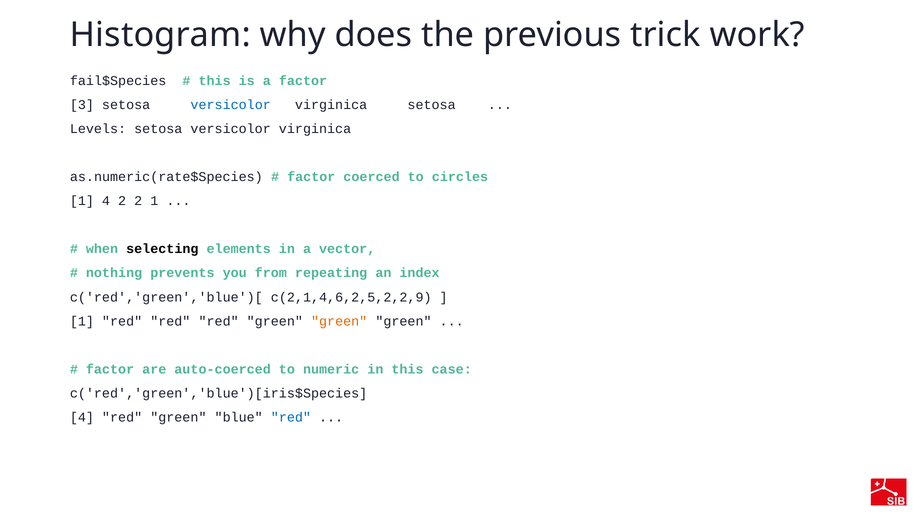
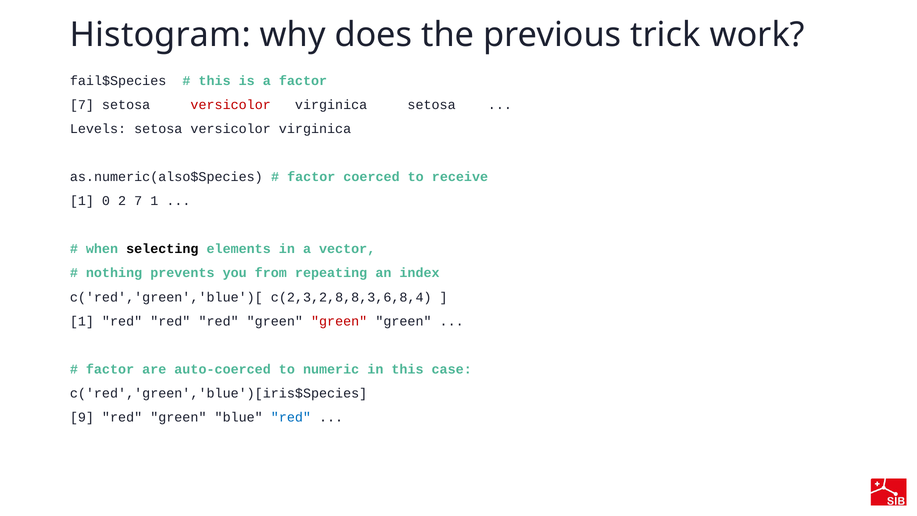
3 at (82, 105): 3 -> 7
versicolor at (231, 105) colour: blue -> red
as.numeric(rate$Species: as.numeric(rate$Species -> as.numeric(also$Species
circles: circles -> receive
1 4: 4 -> 0
2 2: 2 -> 7
c(2,1,4,6,2,5,2,2,9: c(2,1,4,6,2,5,2,2,9 -> c(2,3,2,8,8,3,6,8,4
green at (339, 321) colour: orange -> red
4 at (82, 417): 4 -> 9
